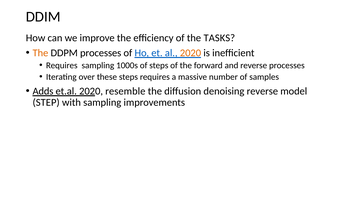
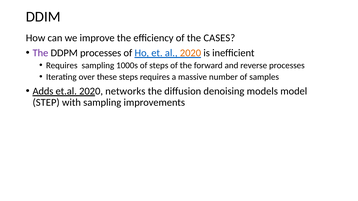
TASKS: TASKS -> CASES
The at (40, 53) colour: orange -> purple
resemble: resemble -> networks
denoising reverse: reverse -> models
